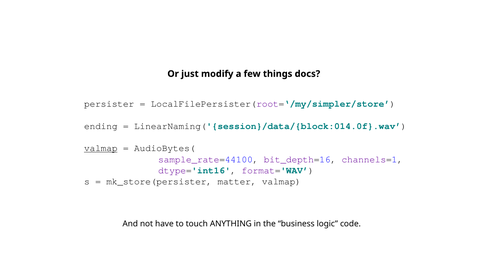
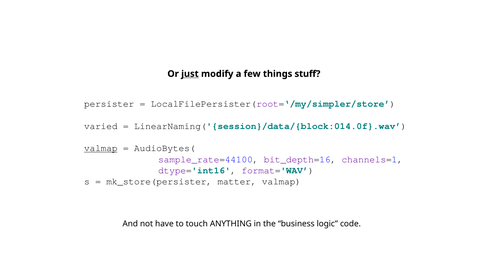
just underline: none -> present
docs: docs -> stuff
ending: ending -> varied
